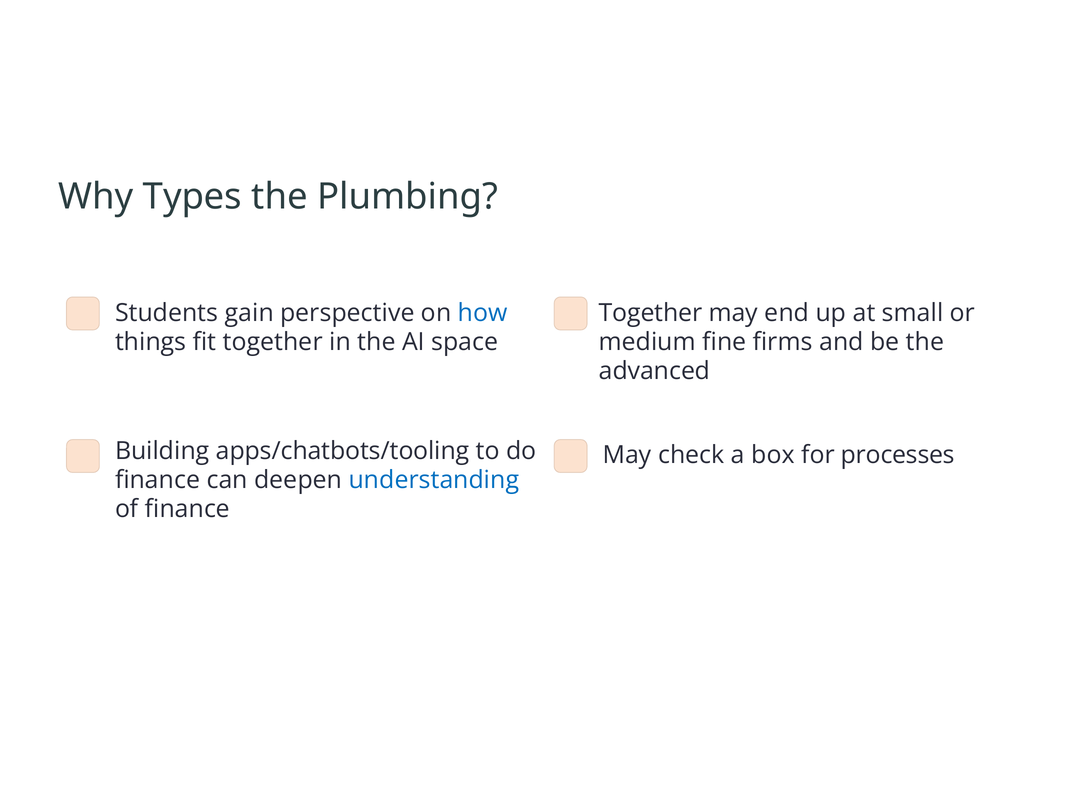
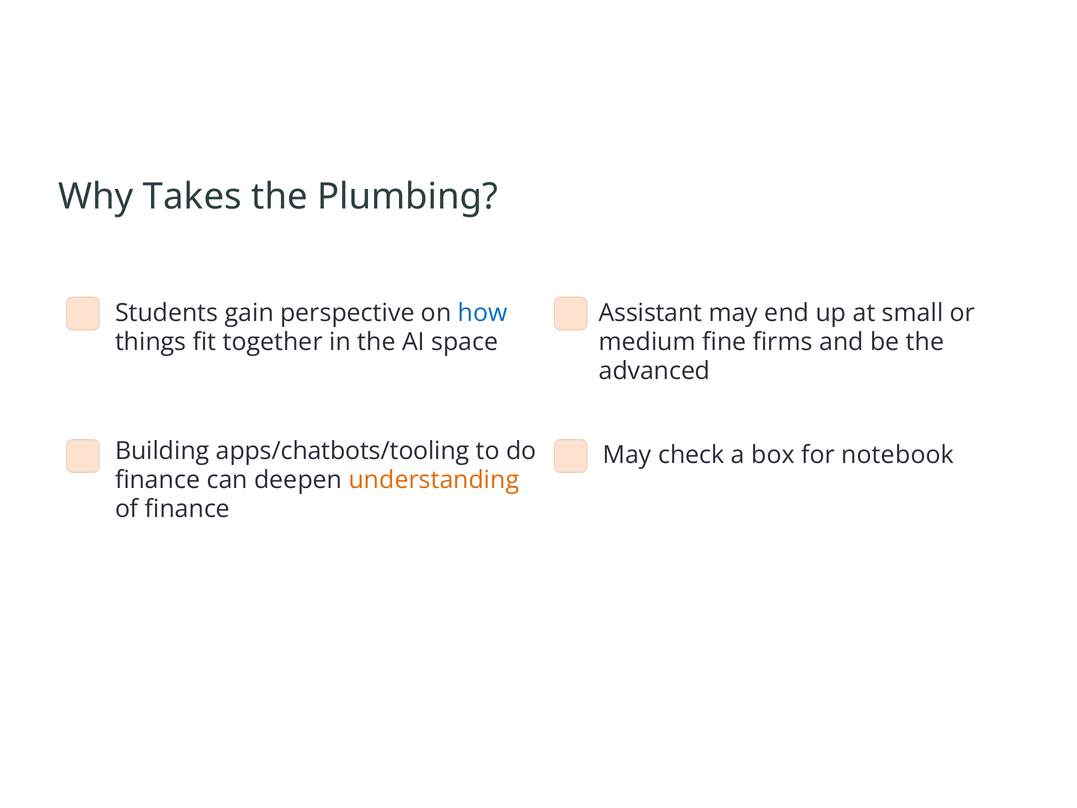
Types: Types -> Takes
Together at (651, 313): Together -> Assistant
processes: processes -> notebook
understanding colour: blue -> orange
